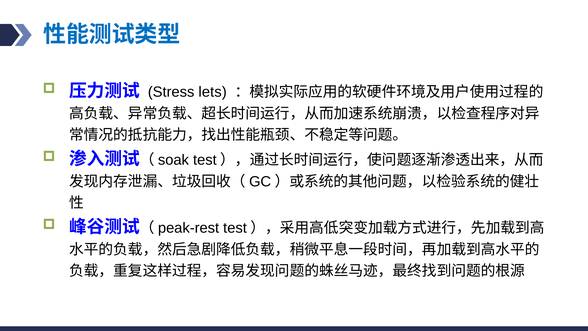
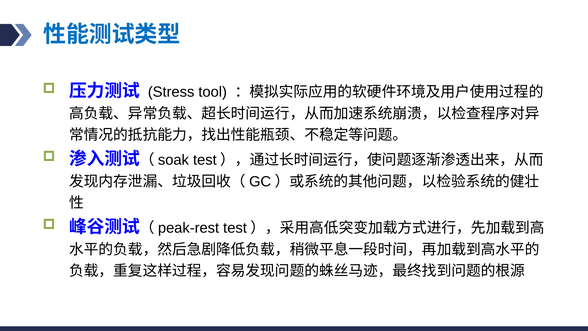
lets: lets -> tool
